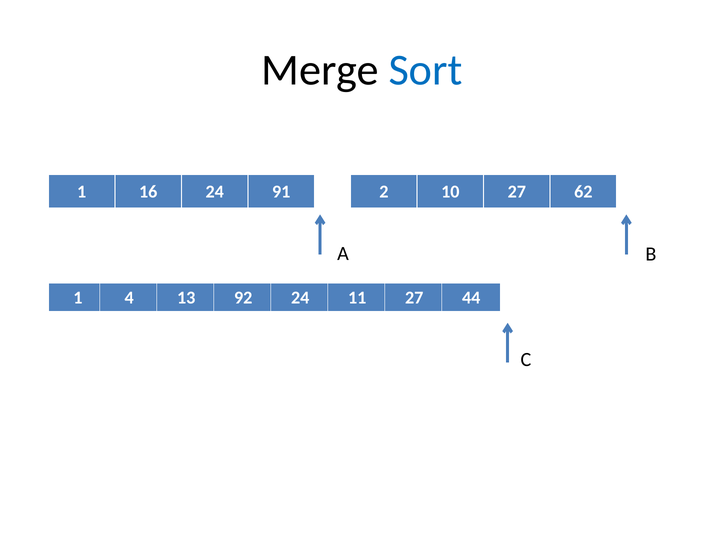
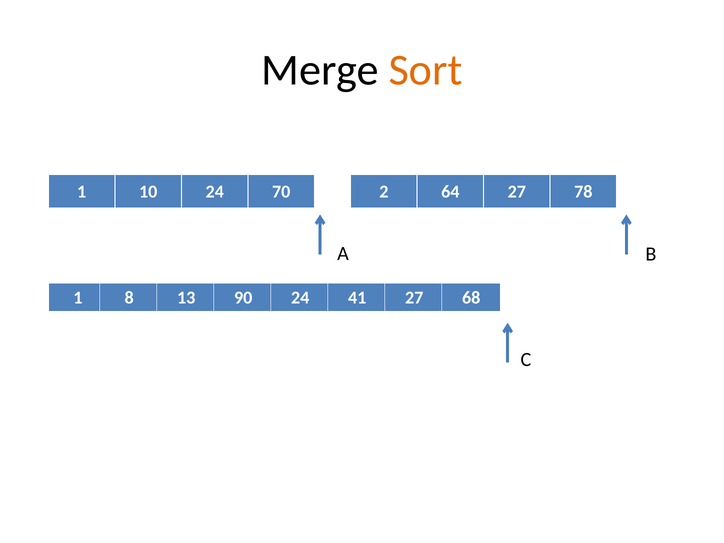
Sort colour: blue -> orange
16: 16 -> 10
91: 91 -> 70
10: 10 -> 64
62: 62 -> 78
4: 4 -> 8
92: 92 -> 90
11: 11 -> 41
44: 44 -> 68
